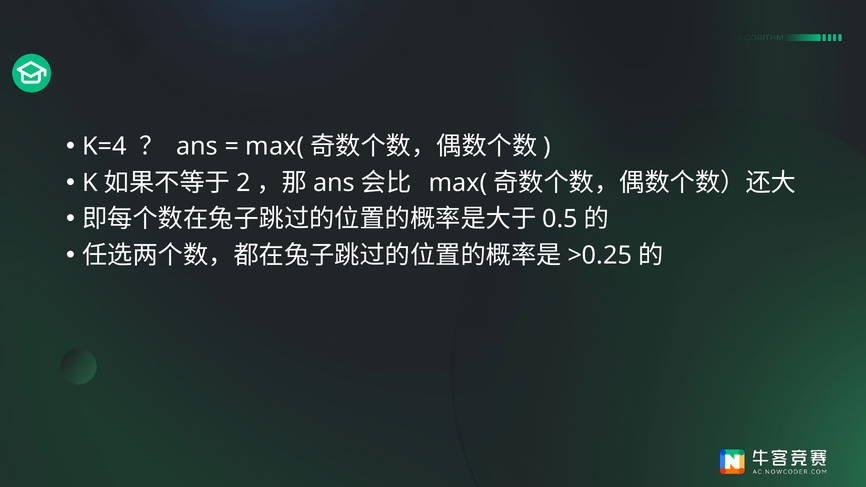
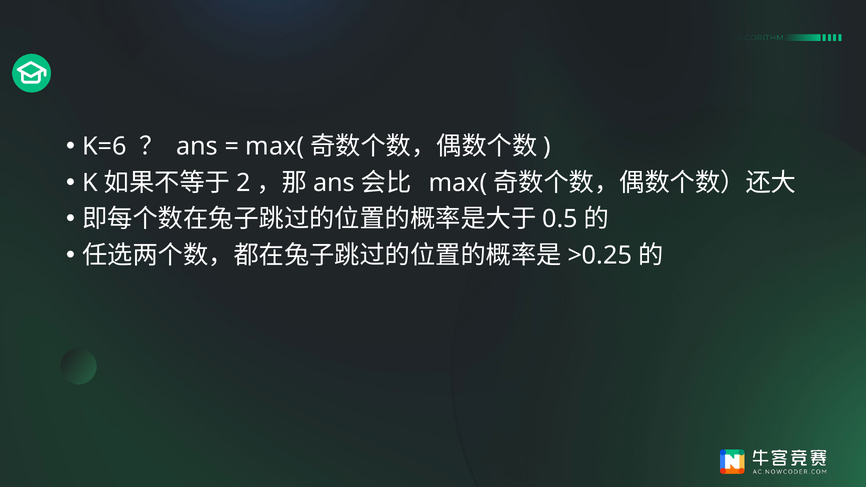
K=4: K=4 -> K=6
